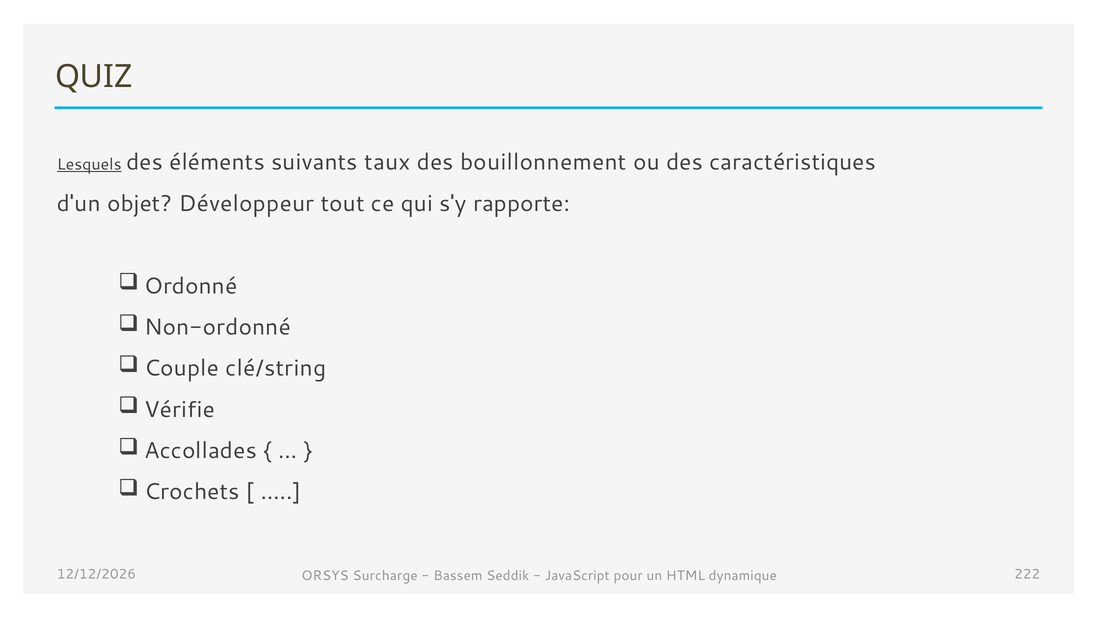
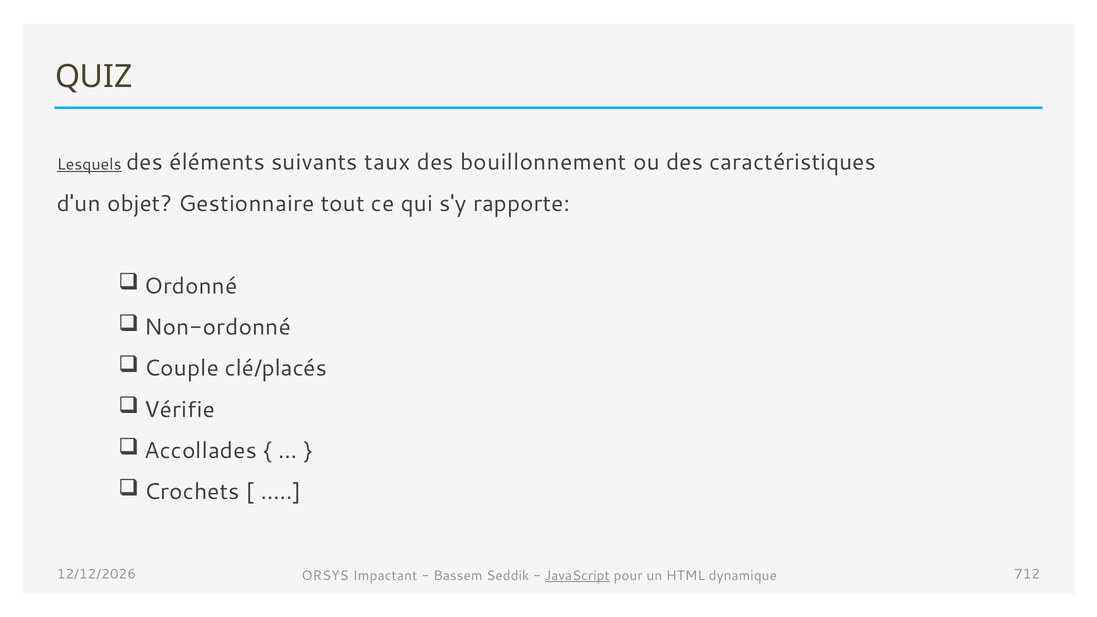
Développeur: Développeur -> Gestionnaire
clé/string: clé/string -> clé/placés
Surcharge: Surcharge -> Impactant
JavaScript underline: none -> present
222: 222 -> 712
